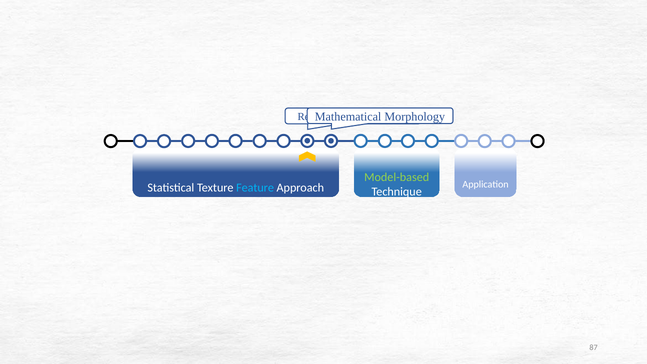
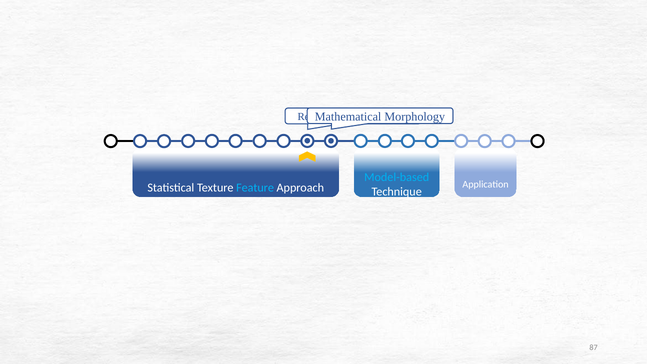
Model-based colour: light green -> light blue
